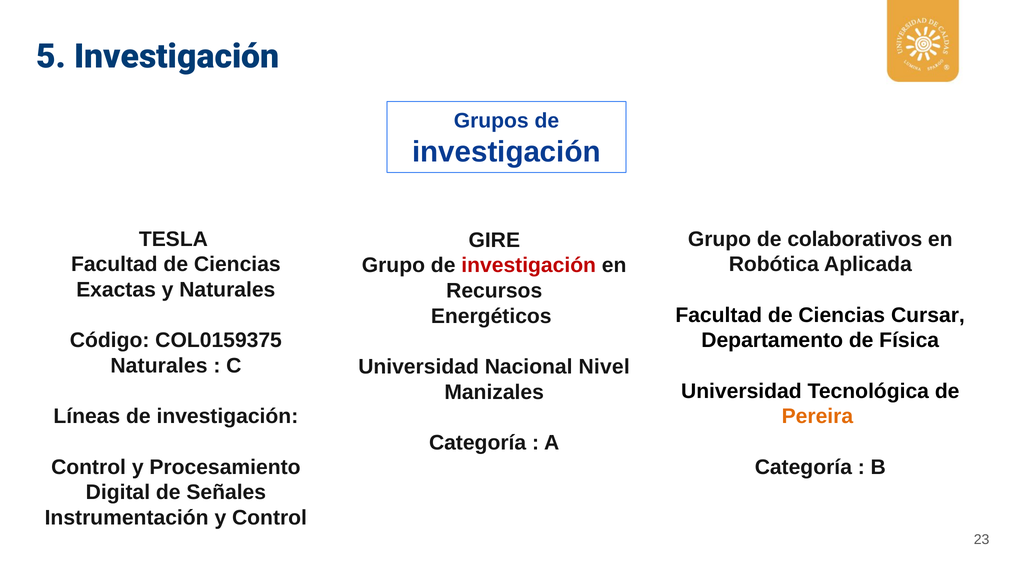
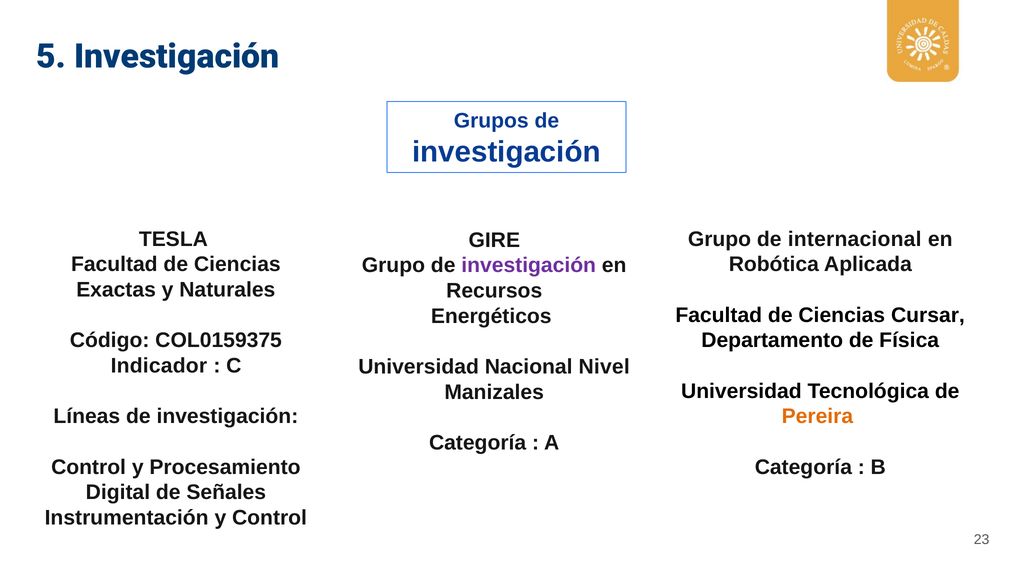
colaborativos: colaborativos -> internacional
investigación at (529, 265) colour: red -> purple
Naturales at (159, 366): Naturales -> Indicador
